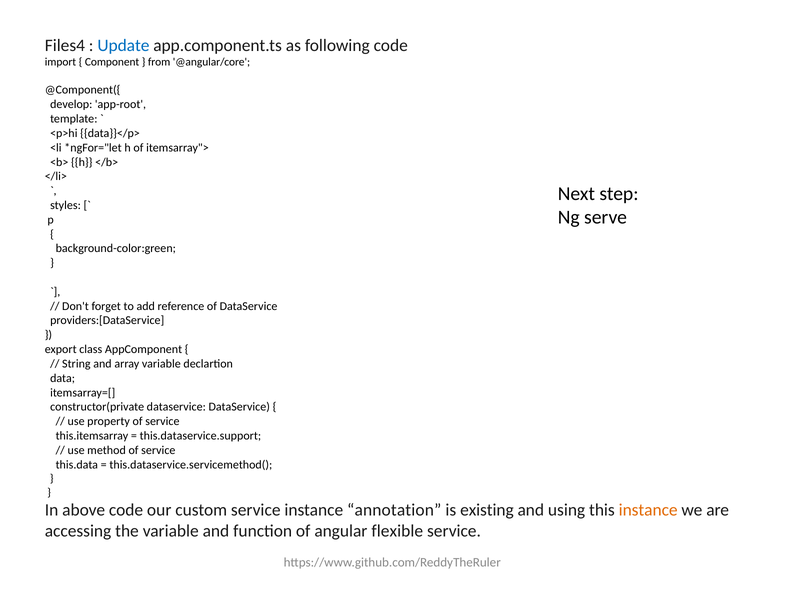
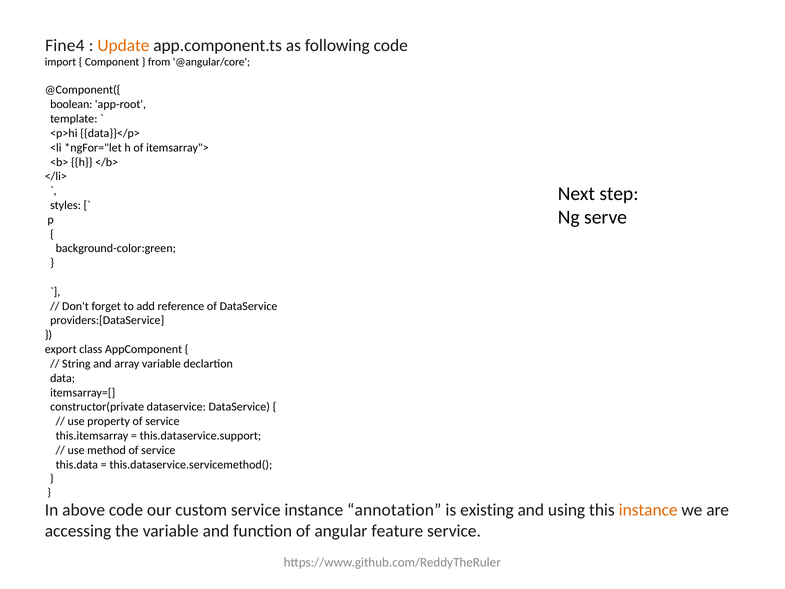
Files4: Files4 -> Fine4
Update colour: blue -> orange
develop: develop -> boolean
flexible: flexible -> feature
